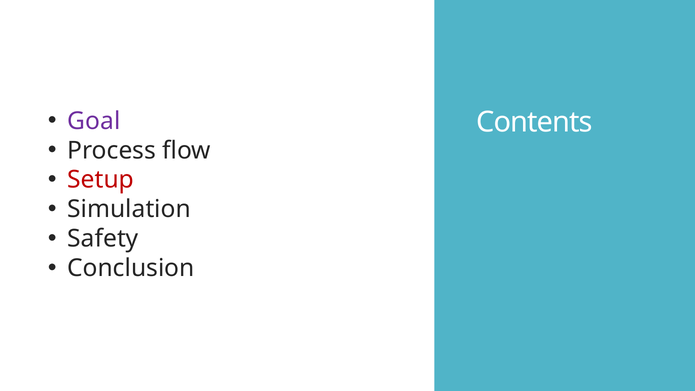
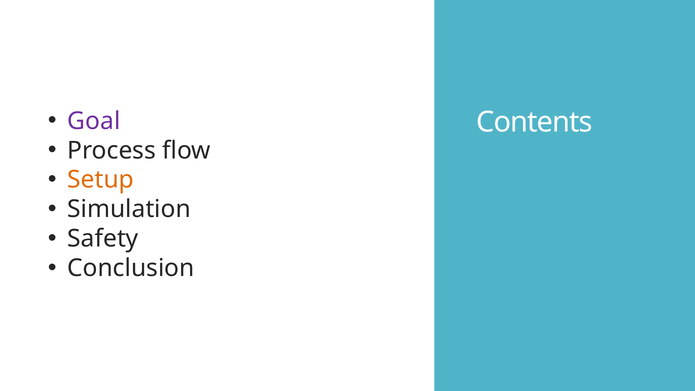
Setup colour: red -> orange
